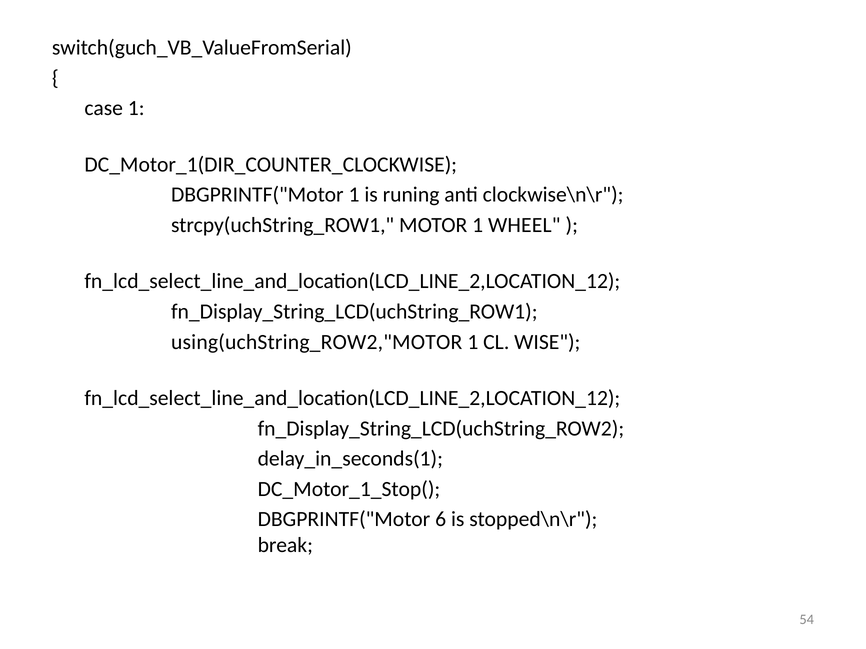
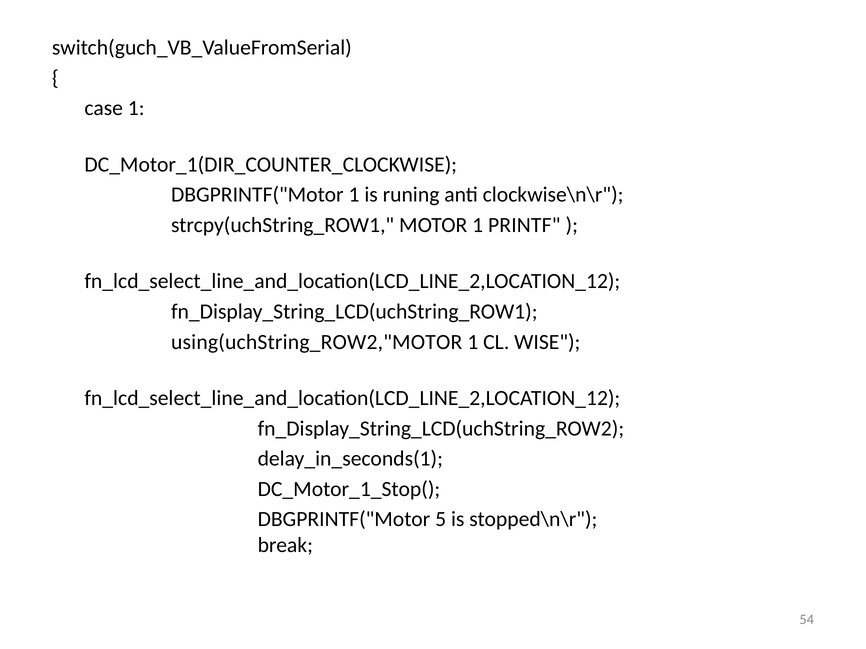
WHEEL: WHEEL -> PRINTF
6: 6 -> 5
